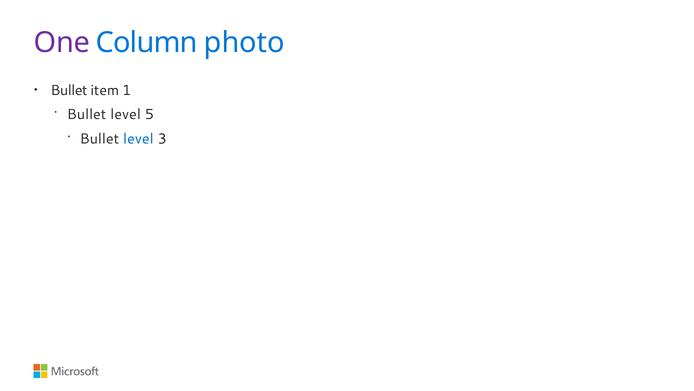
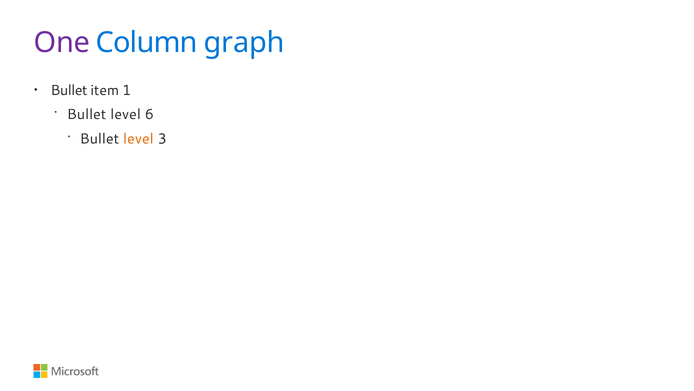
photo: photo -> graph
5: 5 -> 6
level at (138, 139) colour: blue -> orange
